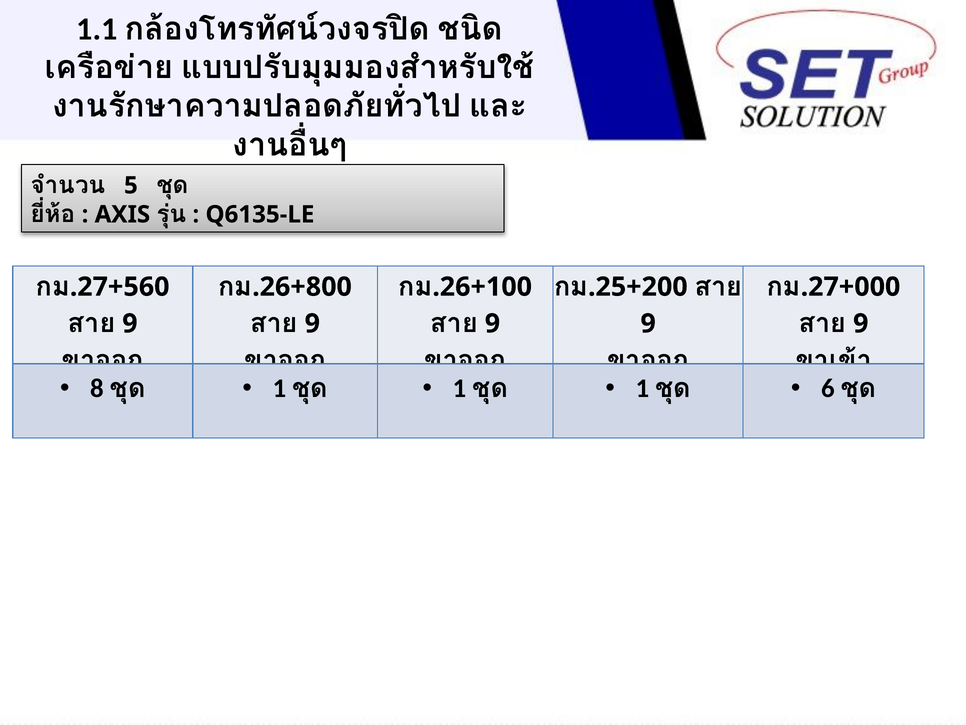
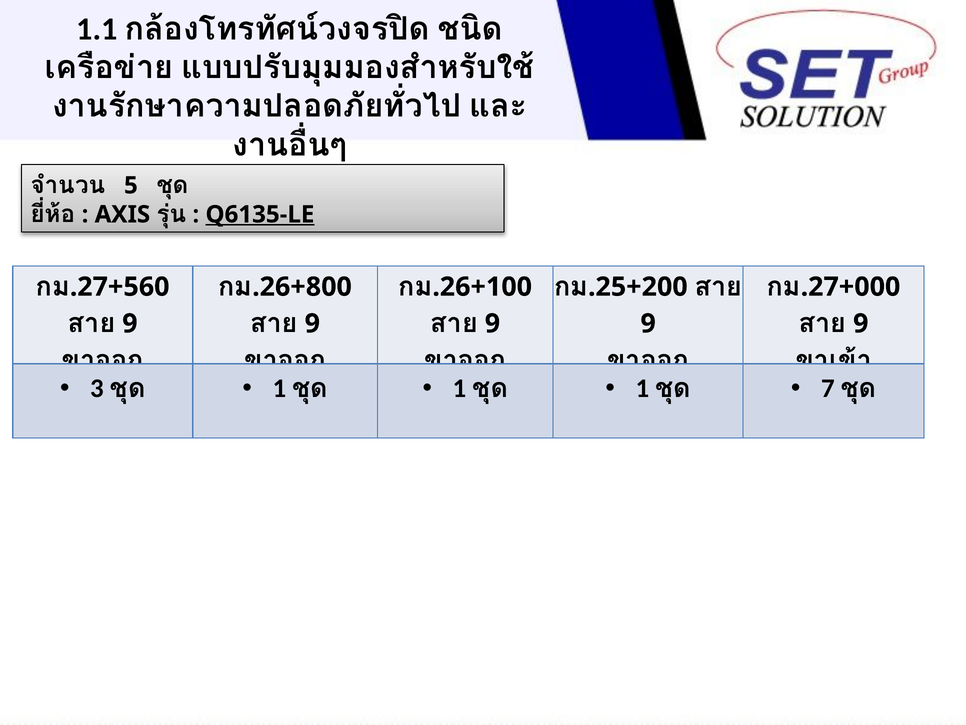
Q6135-LE underline: none -> present
8: 8 -> 3
6: 6 -> 7
